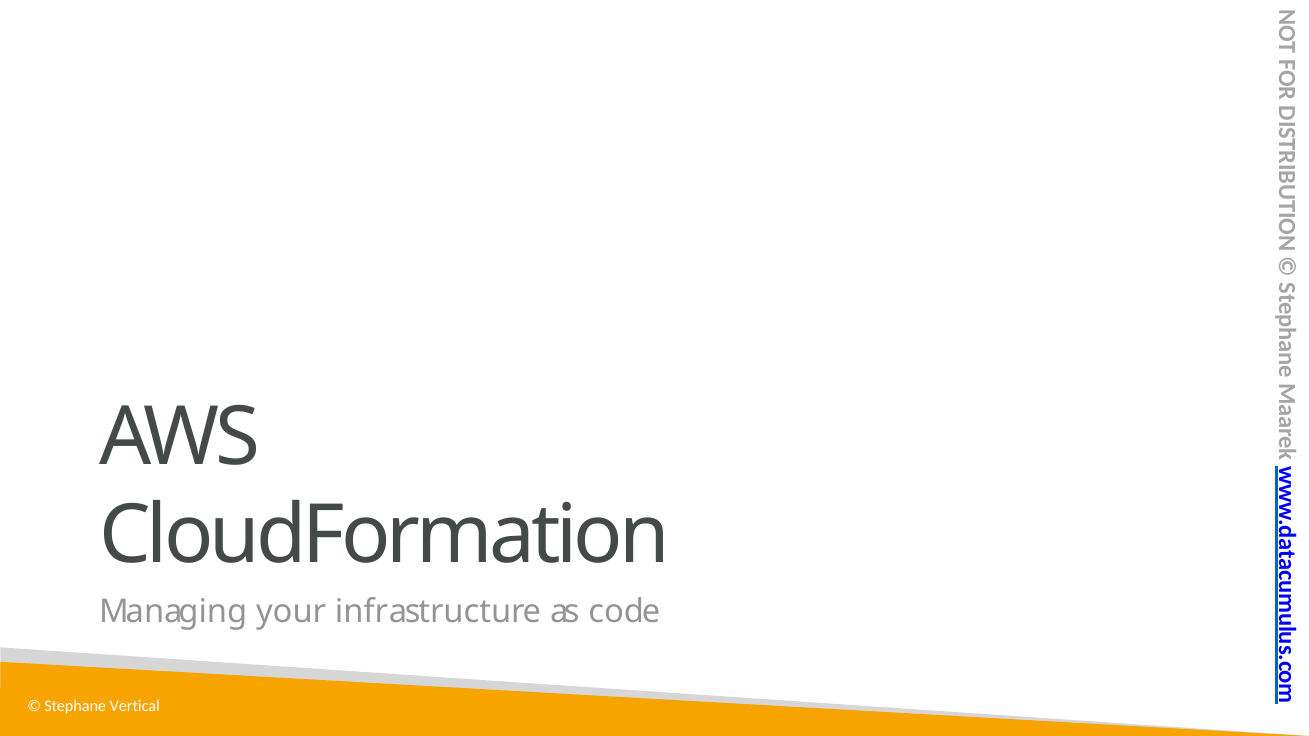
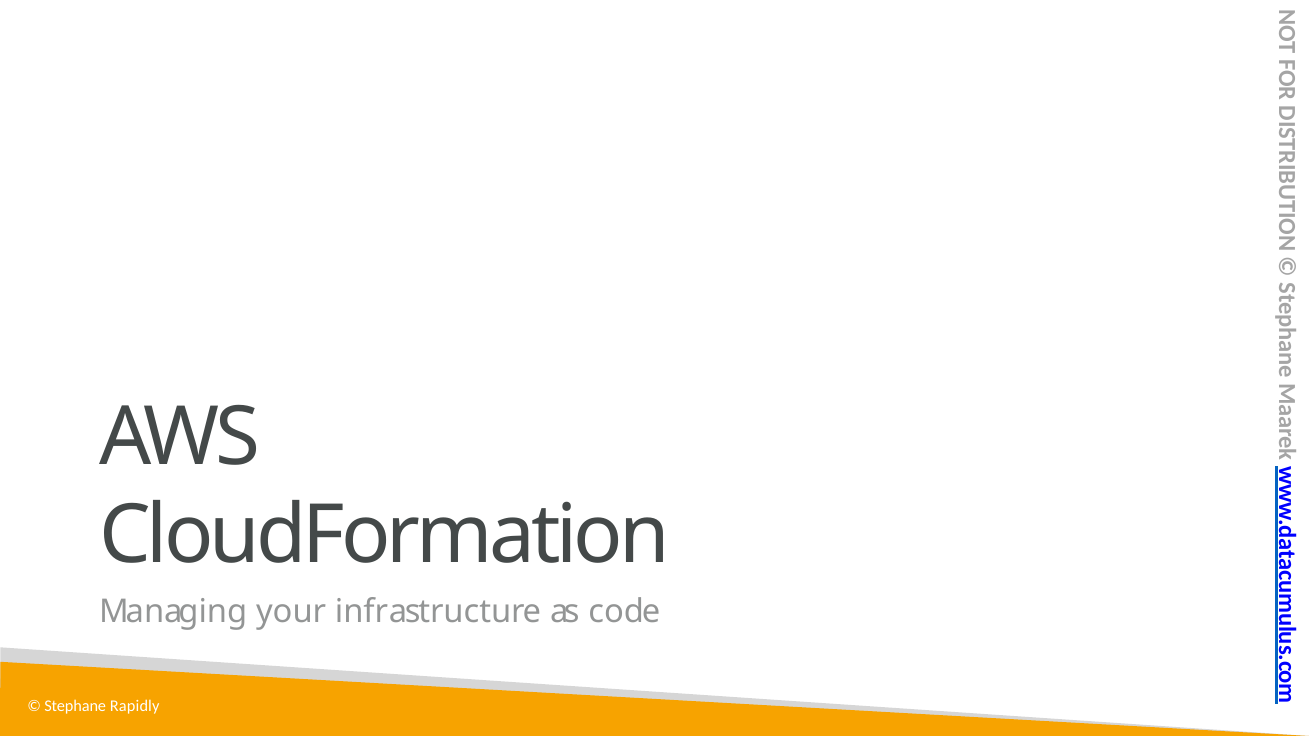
Vertical: Vertical -> Rapidly
